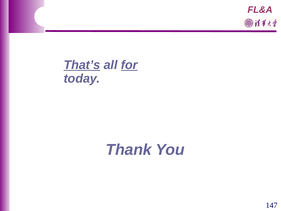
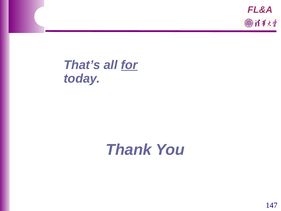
That’s underline: present -> none
